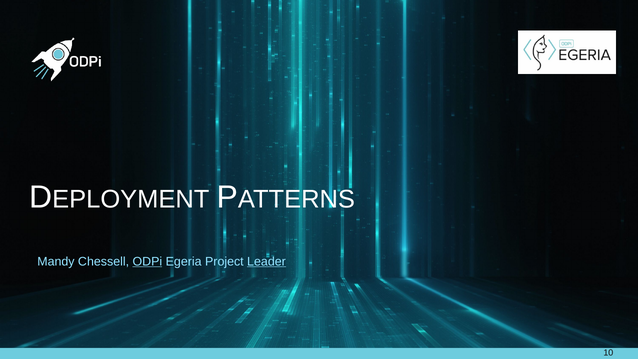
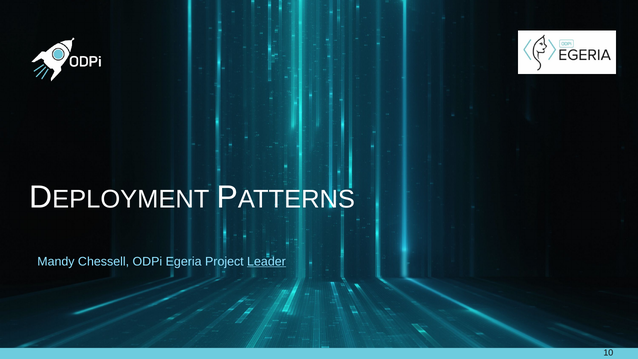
ODPi underline: present -> none
